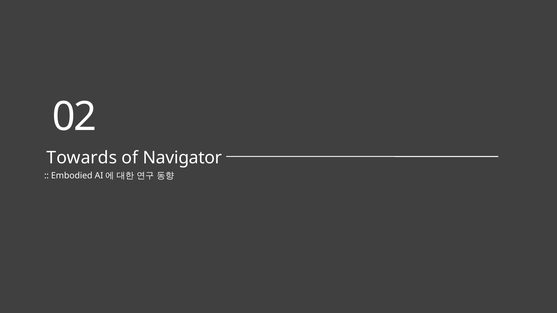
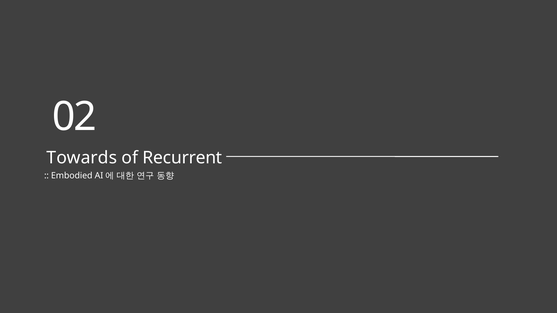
Navigator: Navigator -> Recurrent
